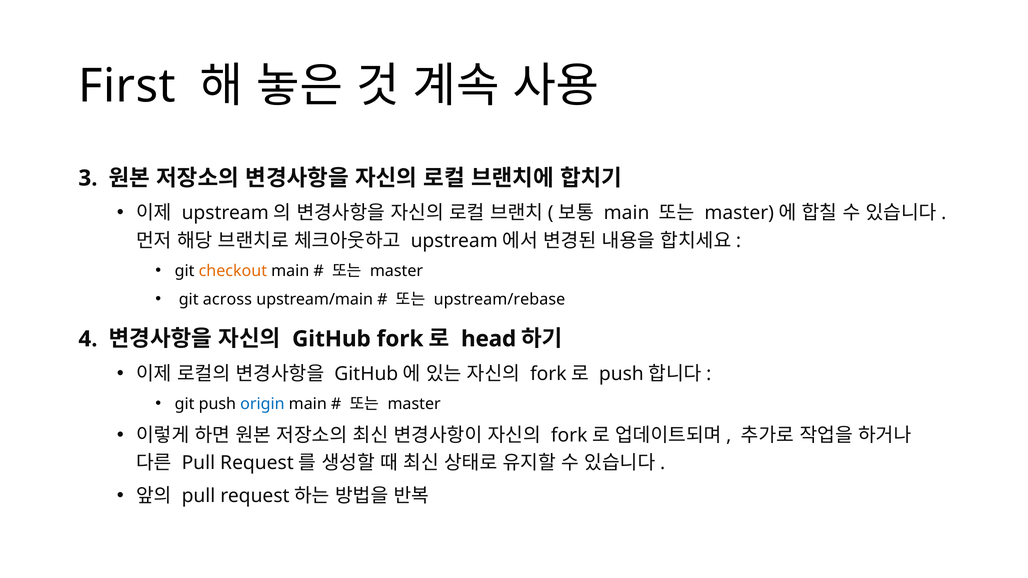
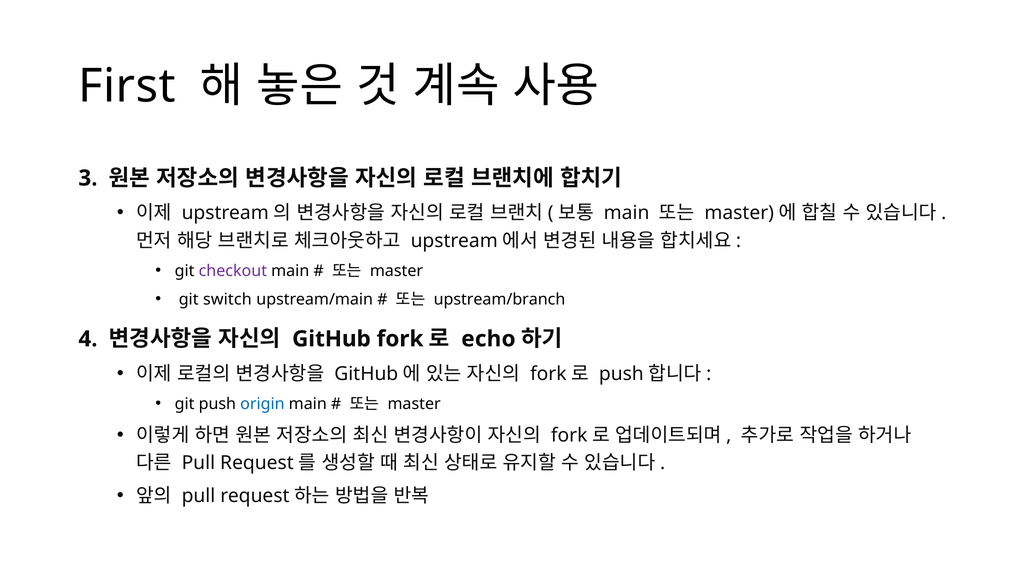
checkout colour: orange -> purple
across: across -> switch
upstream/rebase: upstream/rebase -> upstream/branch
head: head -> echo
